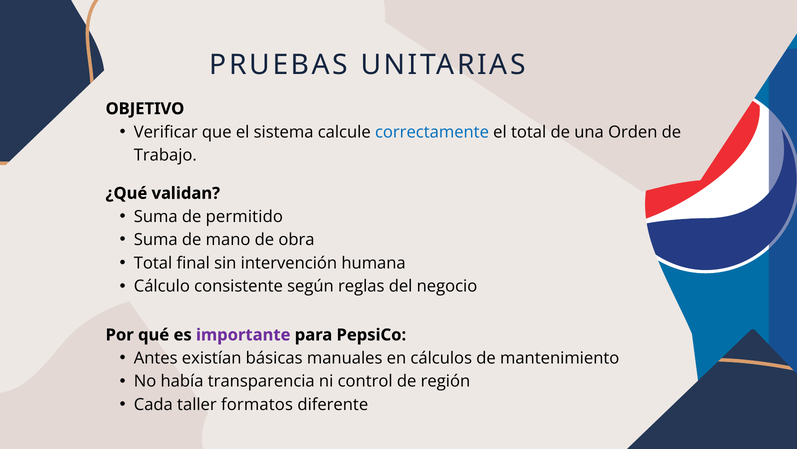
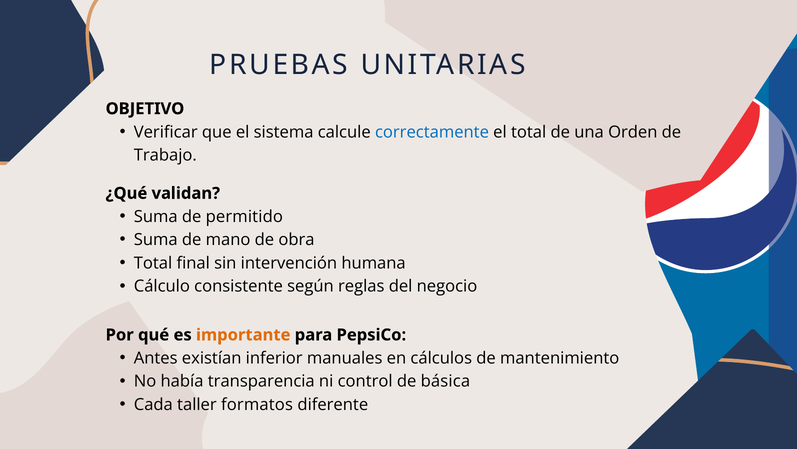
importante colour: purple -> orange
básicas: básicas -> inferior
región: región -> básica
